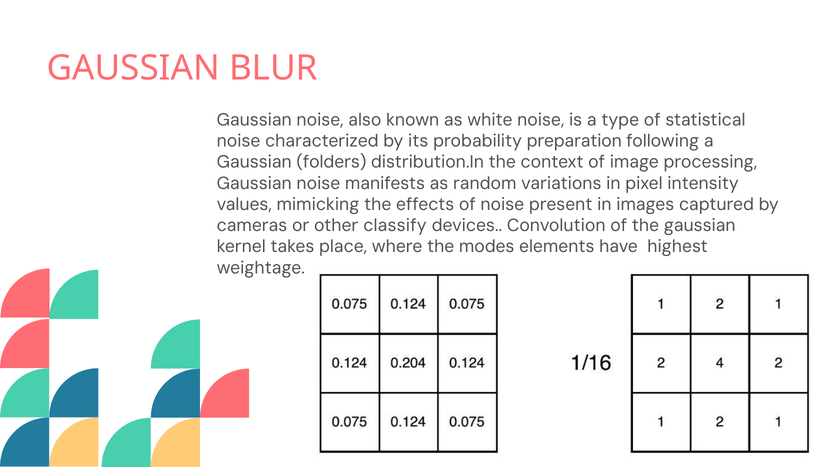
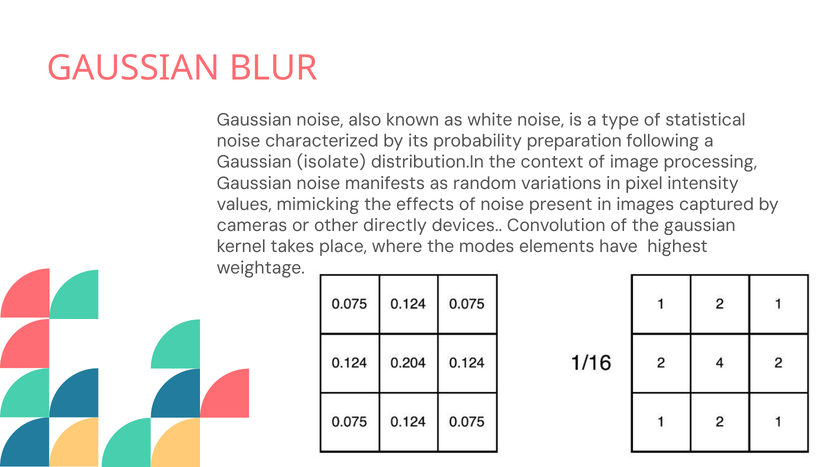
folders: folders -> isolate
classify: classify -> directly
